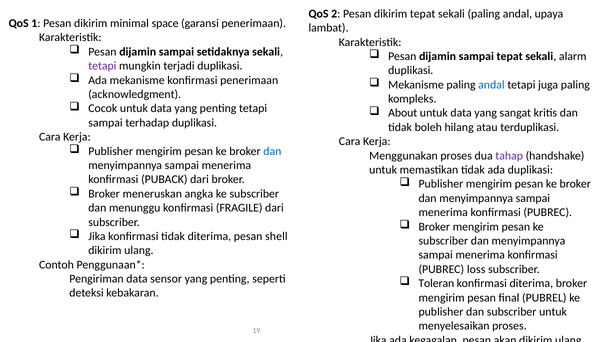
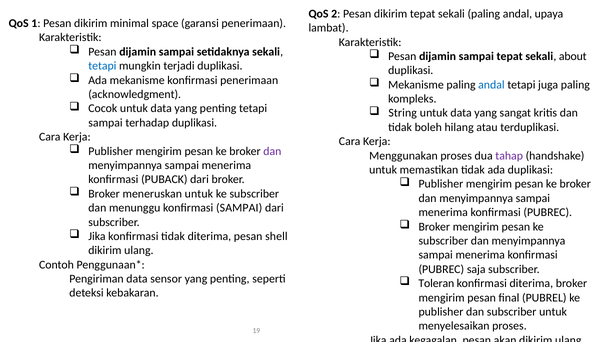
alarm: alarm -> about
tetapi at (102, 66) colour: purple -> blue
About: About -> String
dan at (272, 151) colour: blue -> purple
meneruskan angka: angka -> untuk
konfirmasi FRAGILE: FRAGILE -> SAMPAI
loss: loss -> saja
